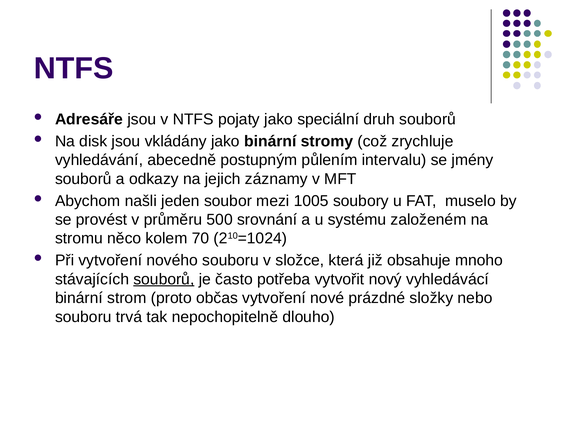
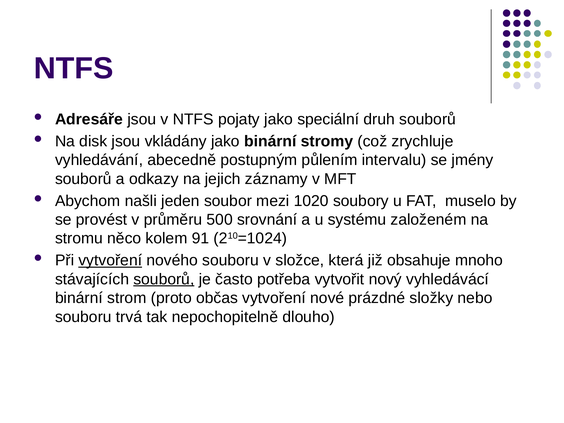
1005: 1005 -> 1020
70: 70 -> 91
vytvoření at (110, 260) underline: none -> present
